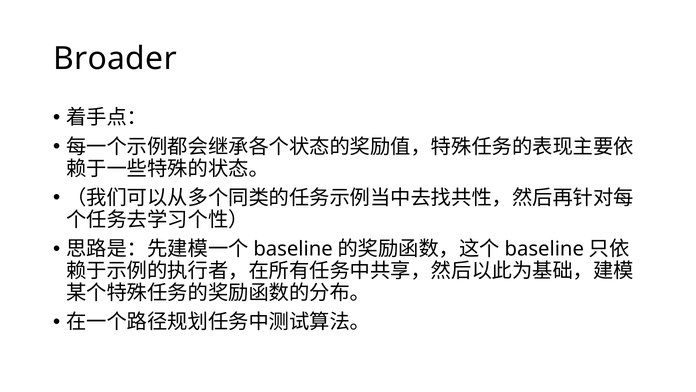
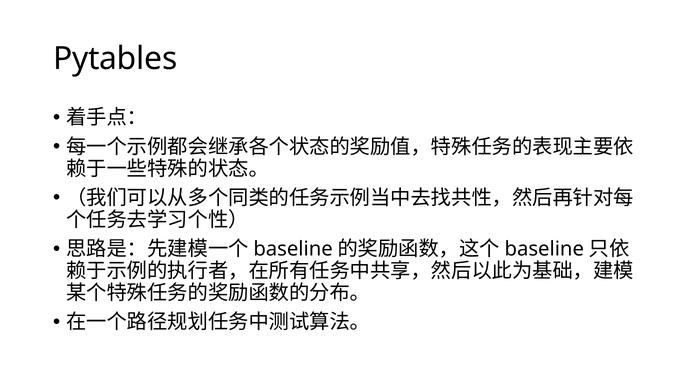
Broader: Broader -> Pytables
